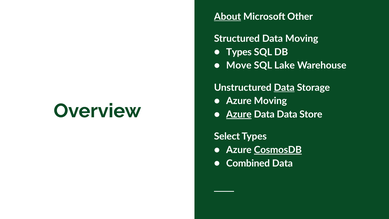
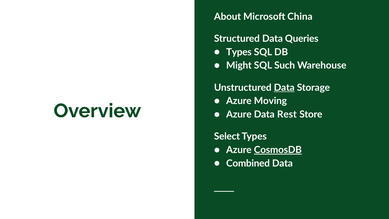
About underline: present -> none
Other: Other -> China
Data Moving: Moving -> Queries
Move: Move -> Might
Lake: Lake -> Such
Azure at (239, 114) underline: present -> none
Data Data: Data -> Rest
